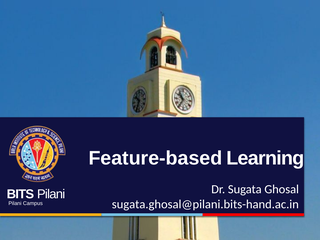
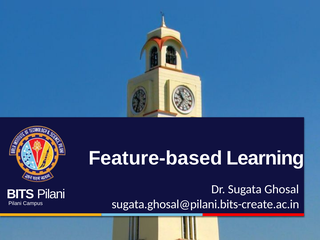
sugata.ghosal@pilani.bits-hand.ac.in: sugata.ghosal@pilani.bits-hand.ac.in -> sugata.ghosal@pilani.bits-create.ac.in
